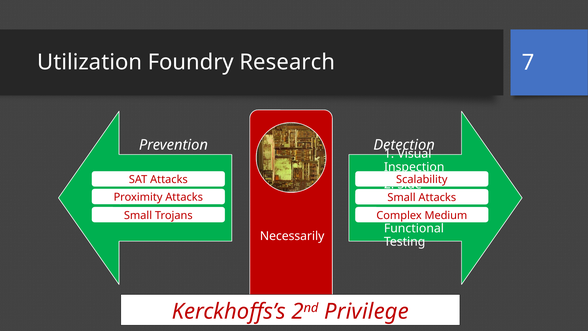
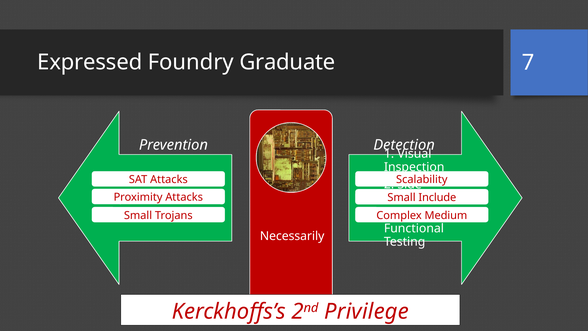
Utilization: Utilization -> Expressed
Research: Research -> Graduate
Attacks at (437, 197): Attacks -> Include
